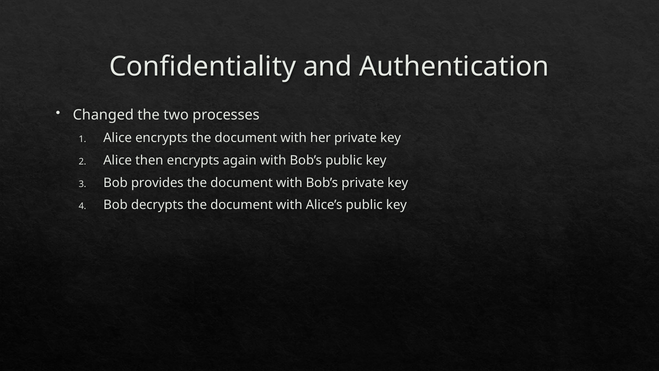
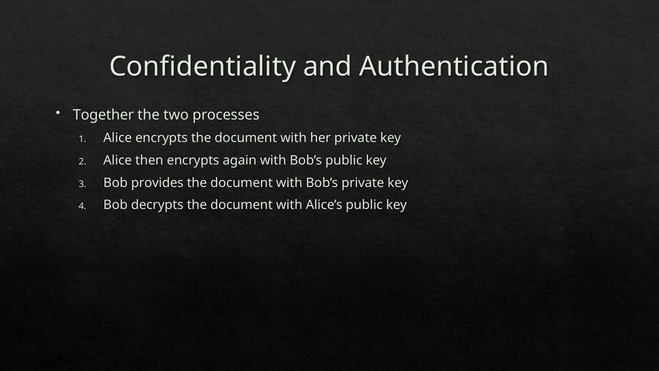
Changed: Changed -> Together
